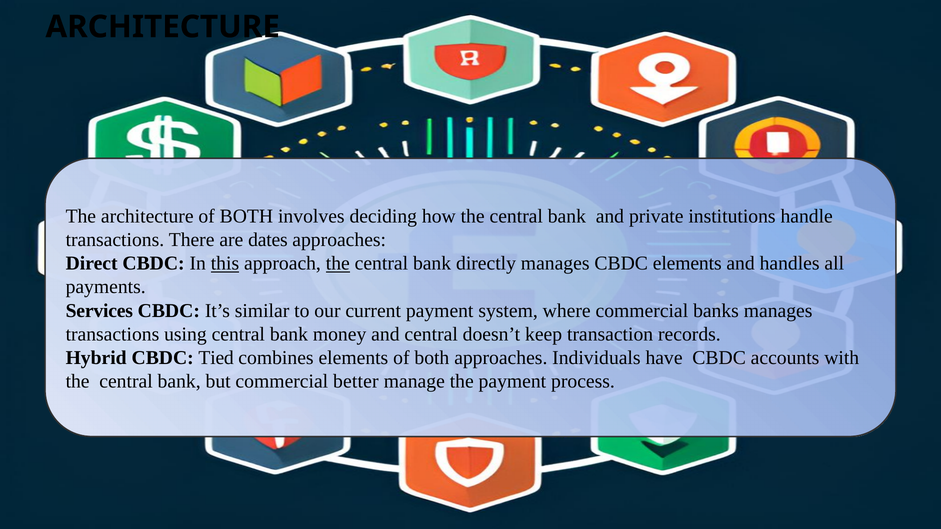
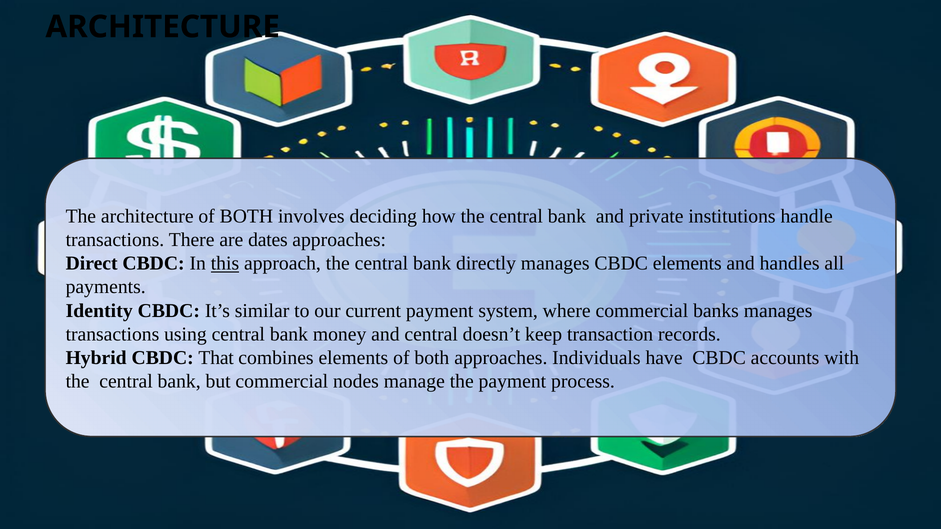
the at (338, 264) underline: present -> none
Services: Services -> Identity
Tied: Tied -> That
better: better -> nodes
